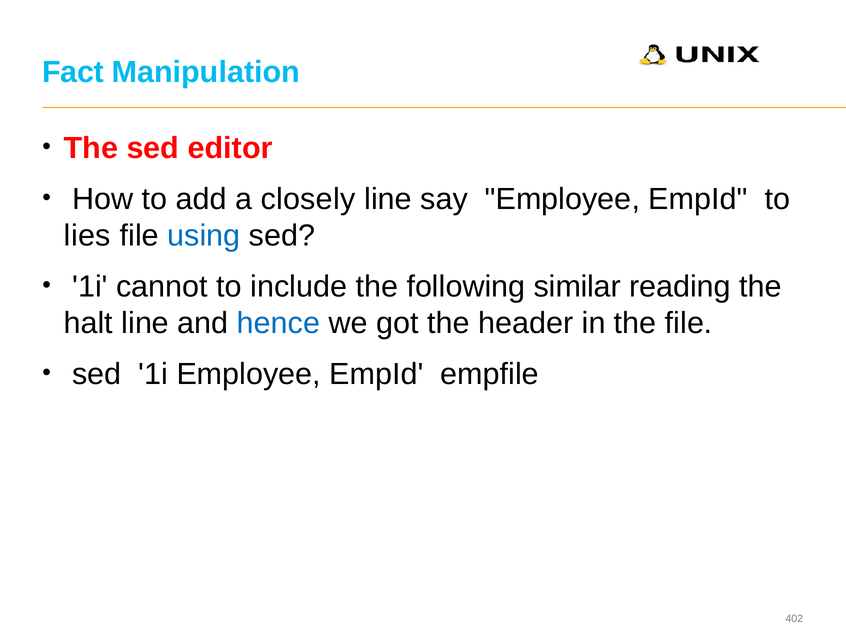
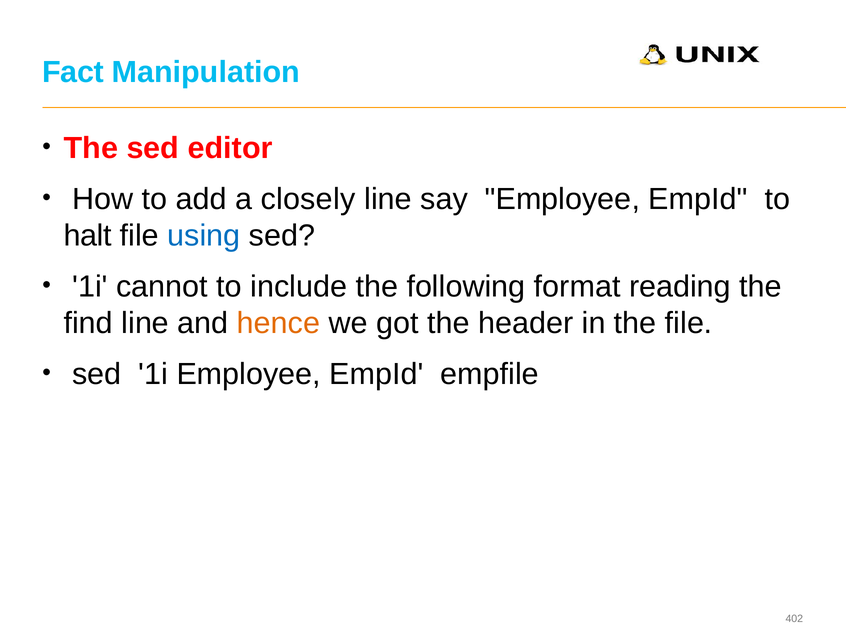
lies: lies -> halt
similar: similar -> format
halt: halt -> find
hence colour: blue -> orange
